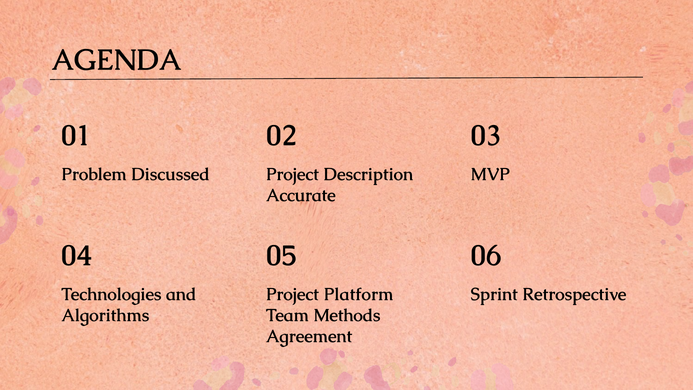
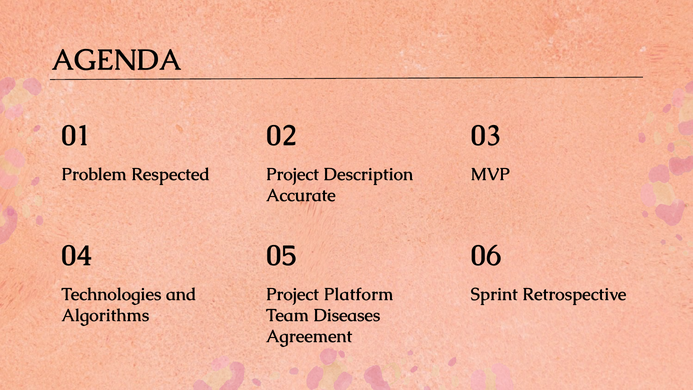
Discussed: Discussed -> Respected
Methods: Methods -> Diseases
